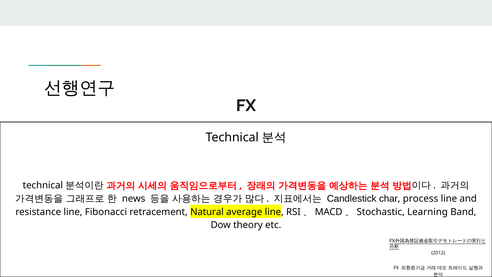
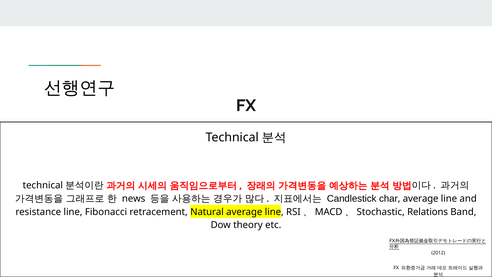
process at (421, 199): process -> average
Learning: Learning -> Relations
